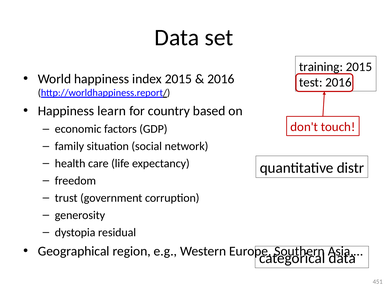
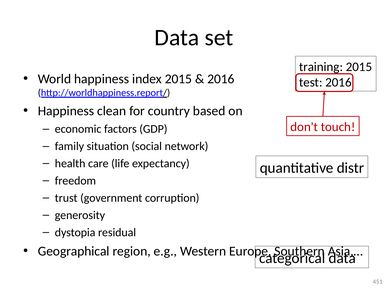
learn: learn -> clean
